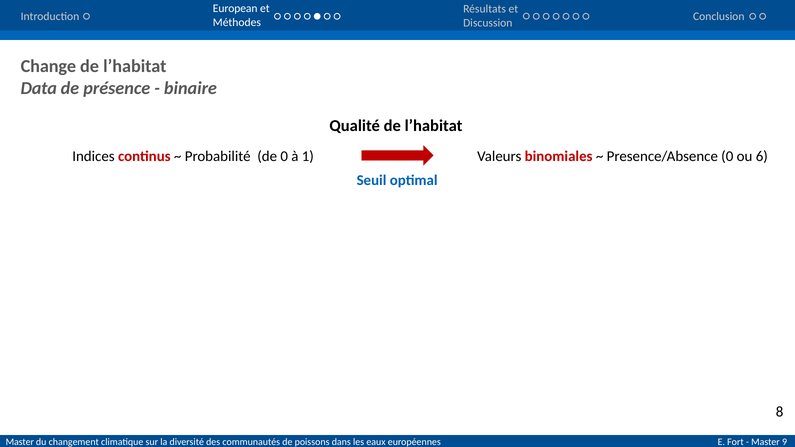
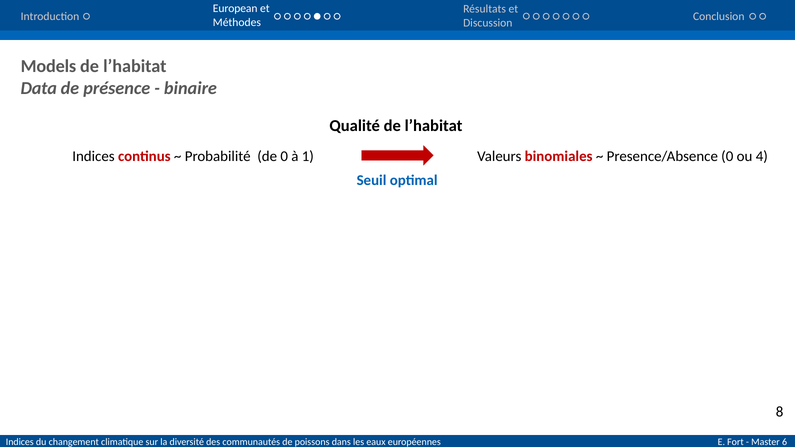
Change: Change -> Models
6: 6 -> 4
Master at (20, 442): Master -> Indices
9: 9 -> 6
